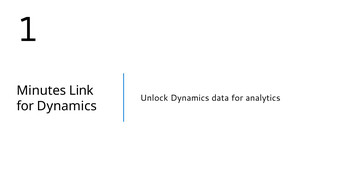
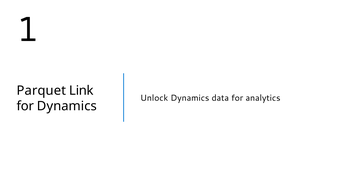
Minutes: Minutes -> Parquet
